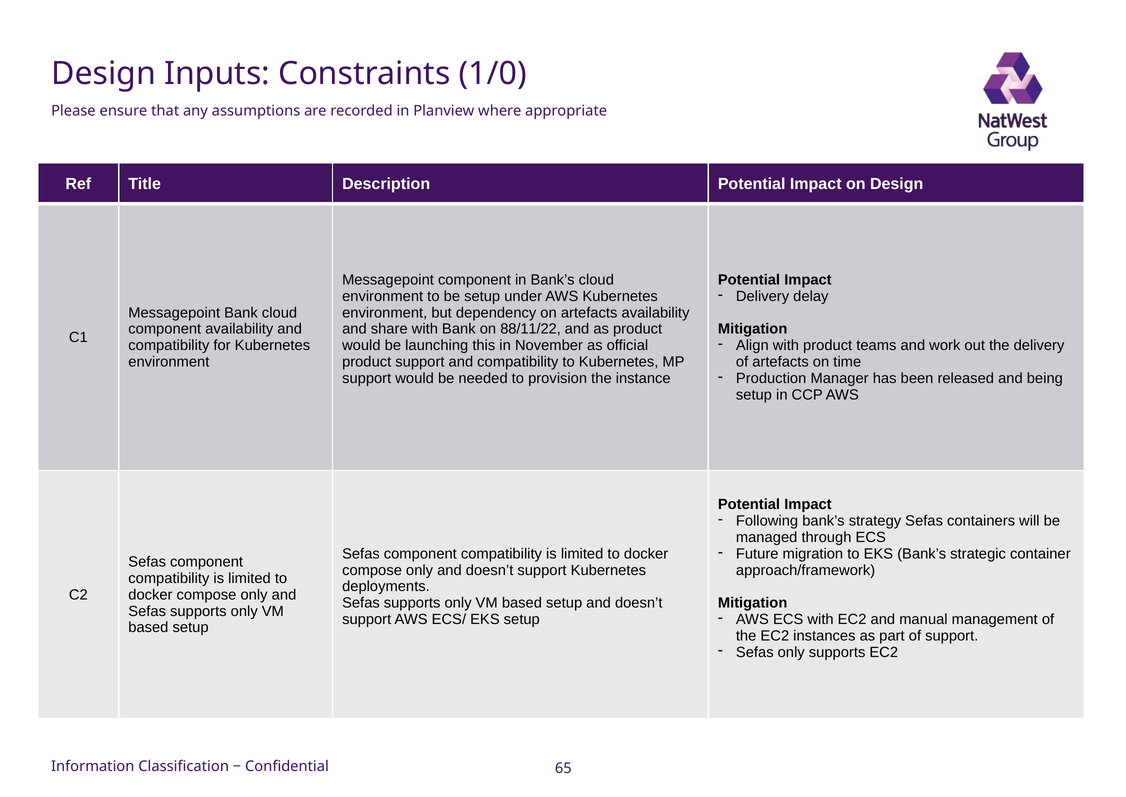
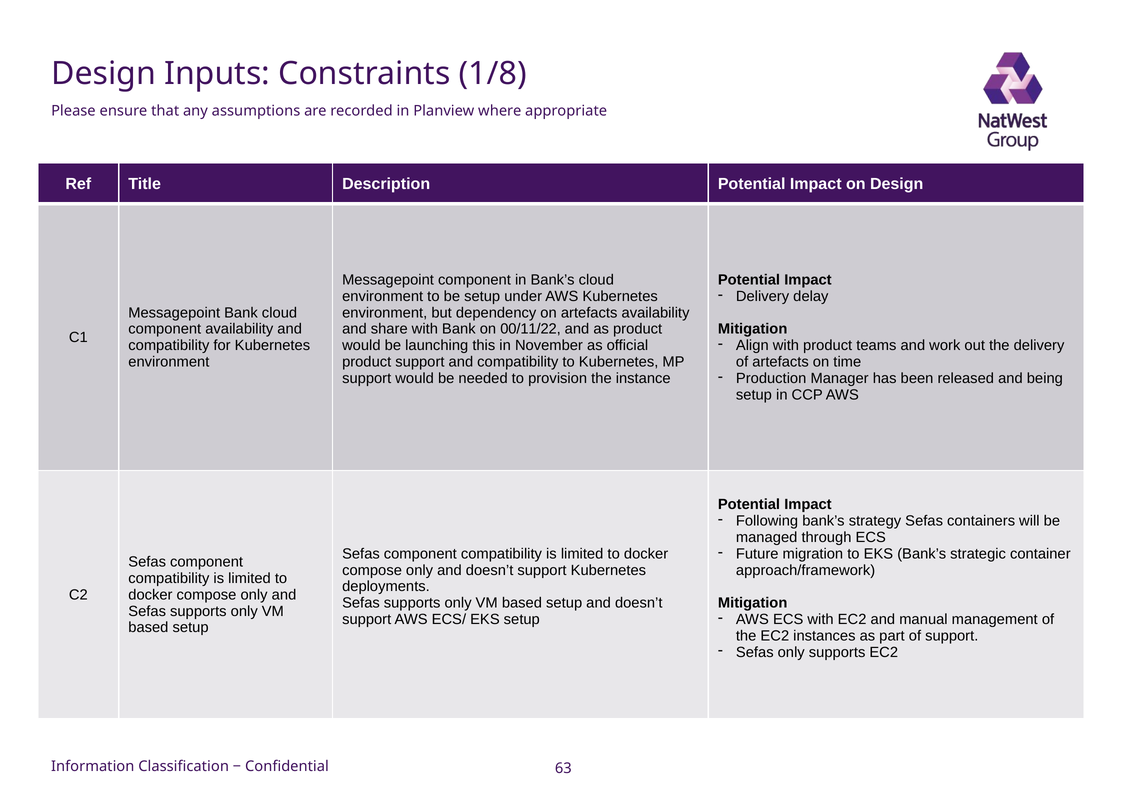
1/0: 1/0 -> 1/8
88/11/22: 88/11/22 -> 00/11/22
65: 65 -> 63
